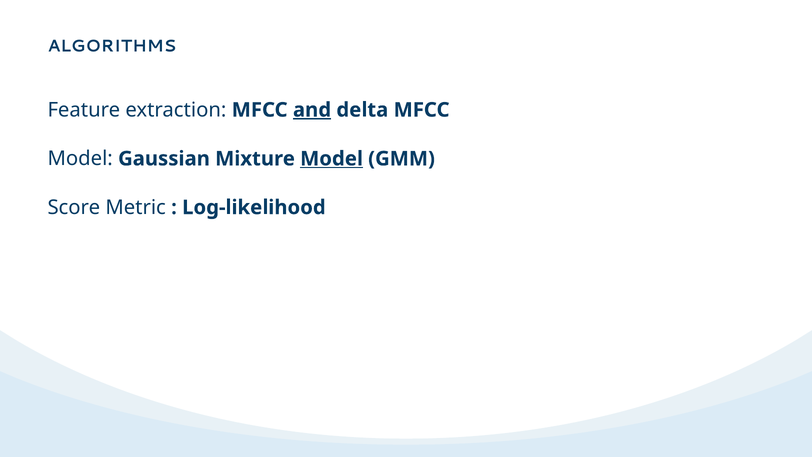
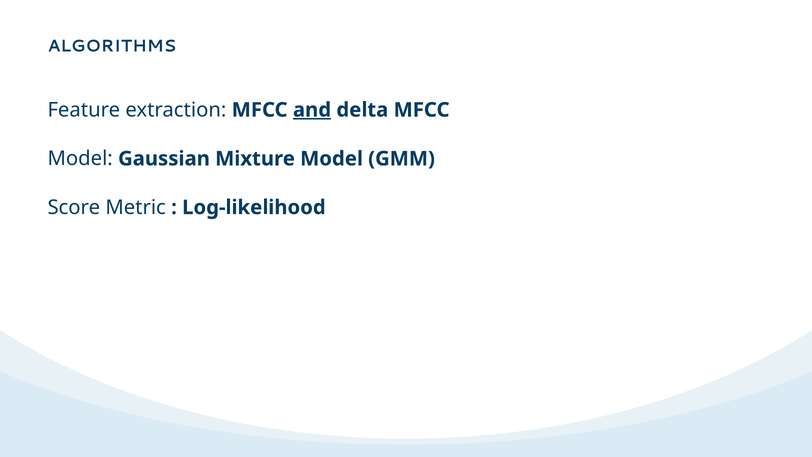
Model at (332, 159) underline: present -> none
